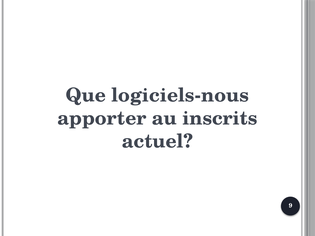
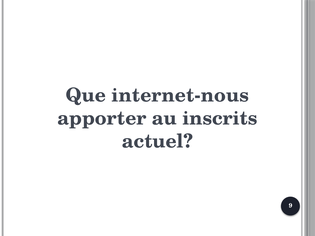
logiciels-nous: logiciels-nous -> internet-nous
